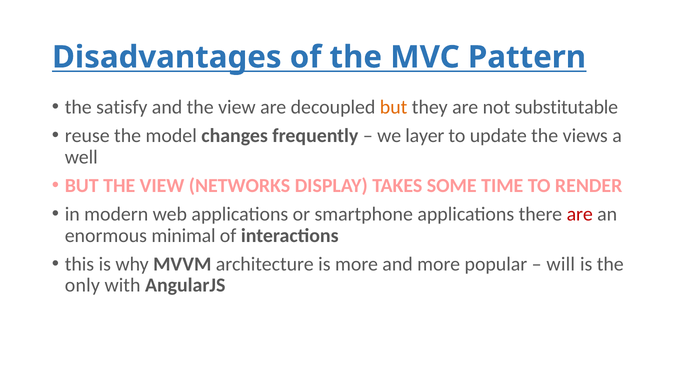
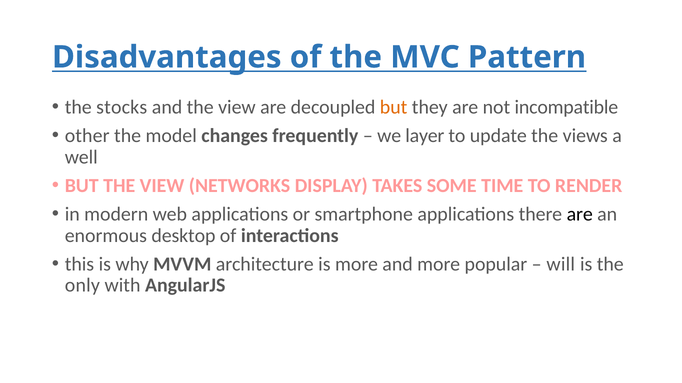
satisfy: satisfy -> stocks
substitutable: substitutable -> incompatible
reuse: reuse -> other
are at (580, 214) colour: red -> black
minimal: minimal -> desktop
